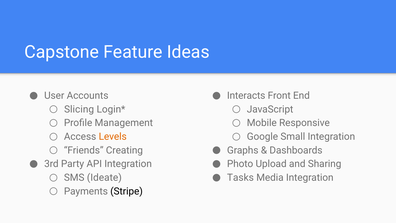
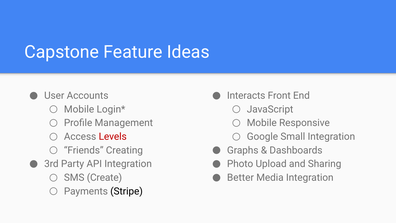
Slicing at (79, 109): Slicing -> Mobile
Levels colour: orange -> red
Ideate: Ideate -> Create
Tasks: Tasks -> Better
